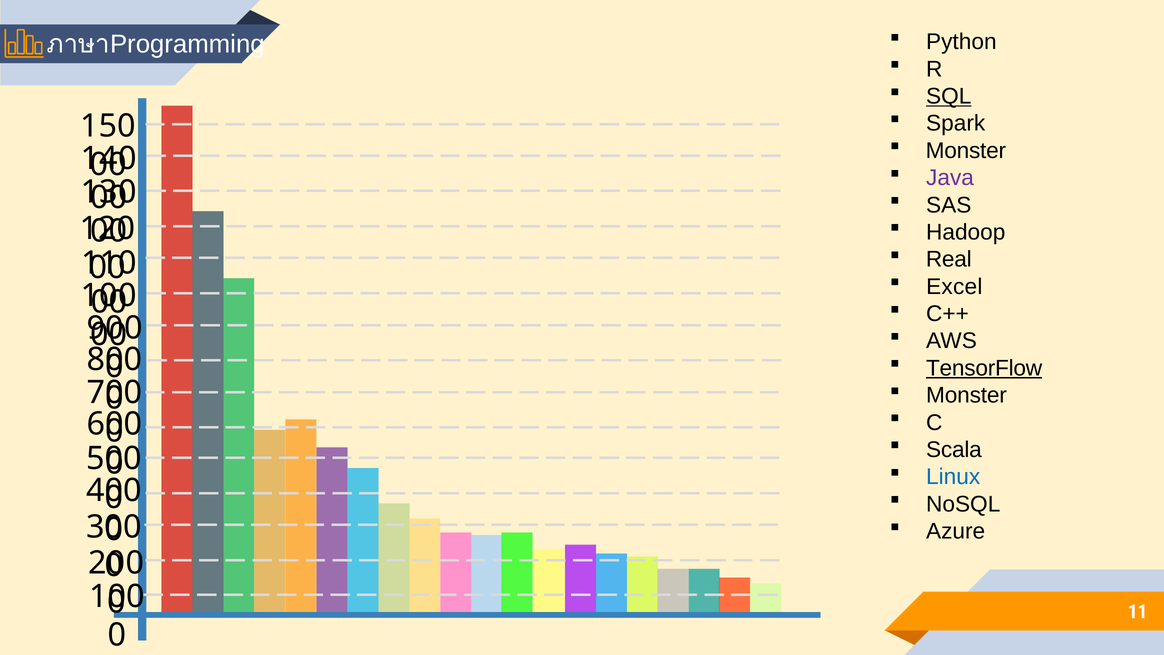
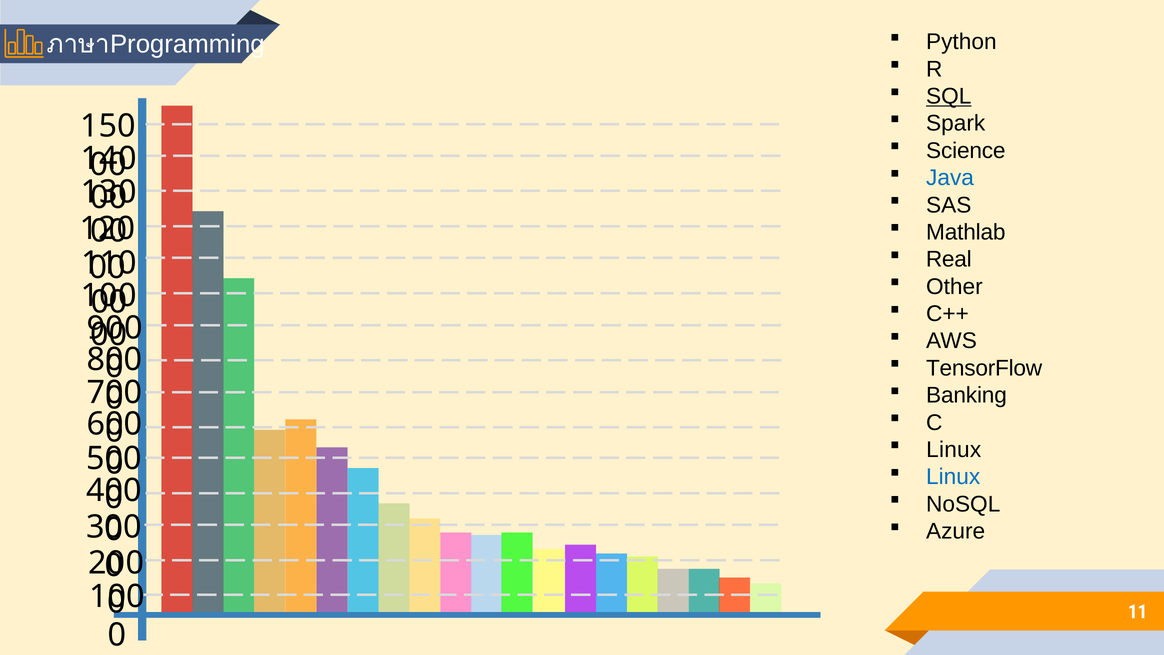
Monster at (966, 151): Monster -> Science
Java colour: purple -> blue
Hadoop: Hadoop -> Mathlab
Excel: Excel -> Other
TensorFlow underline: present -> none
Monster at (966, 395): Monster -> Banking
Scala at (954, 450): Scala -> Linux
